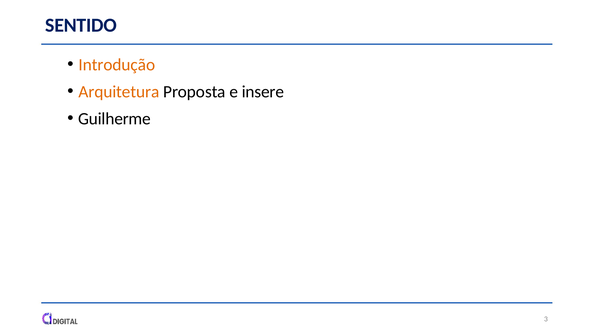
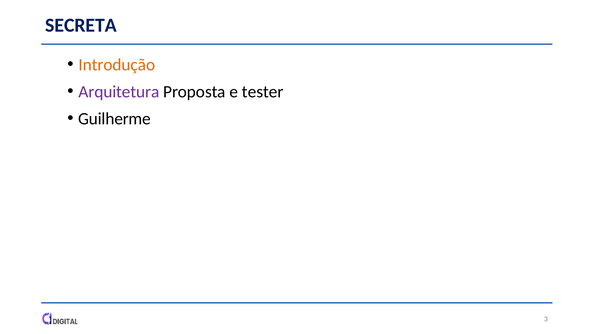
SENTIDO: SENTIDO -> SECRETA
Arquitetura colour: orange -> purple
insere: insere -> tester
